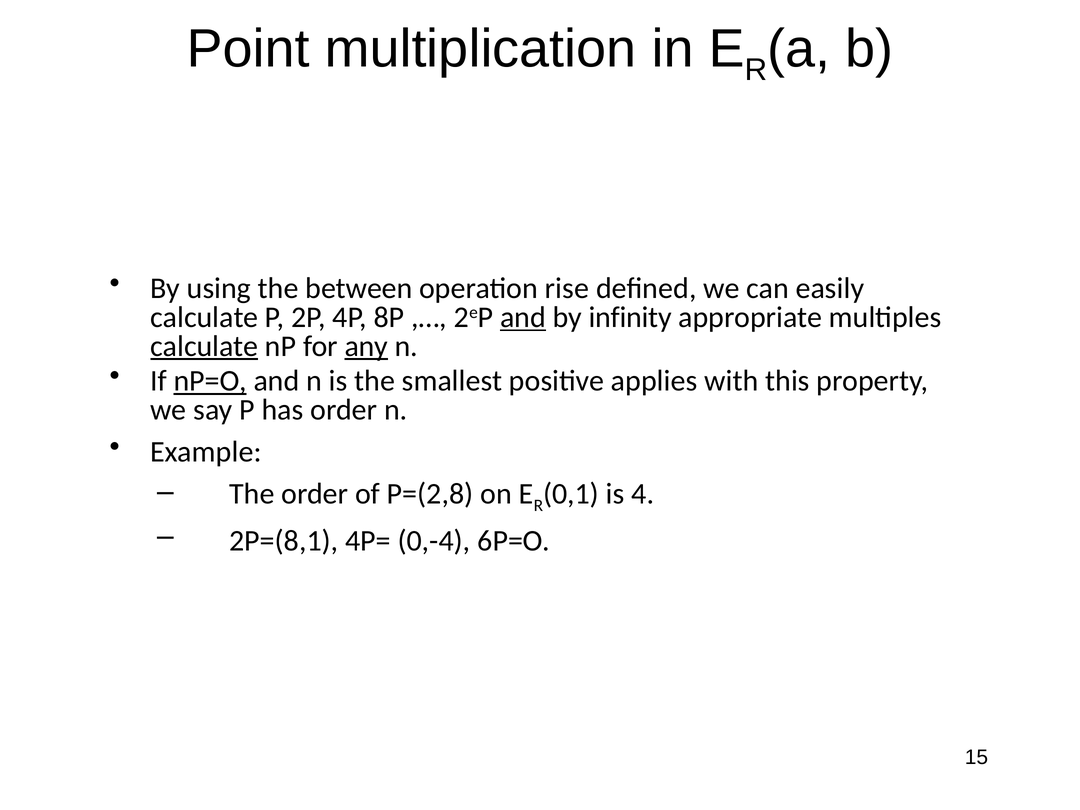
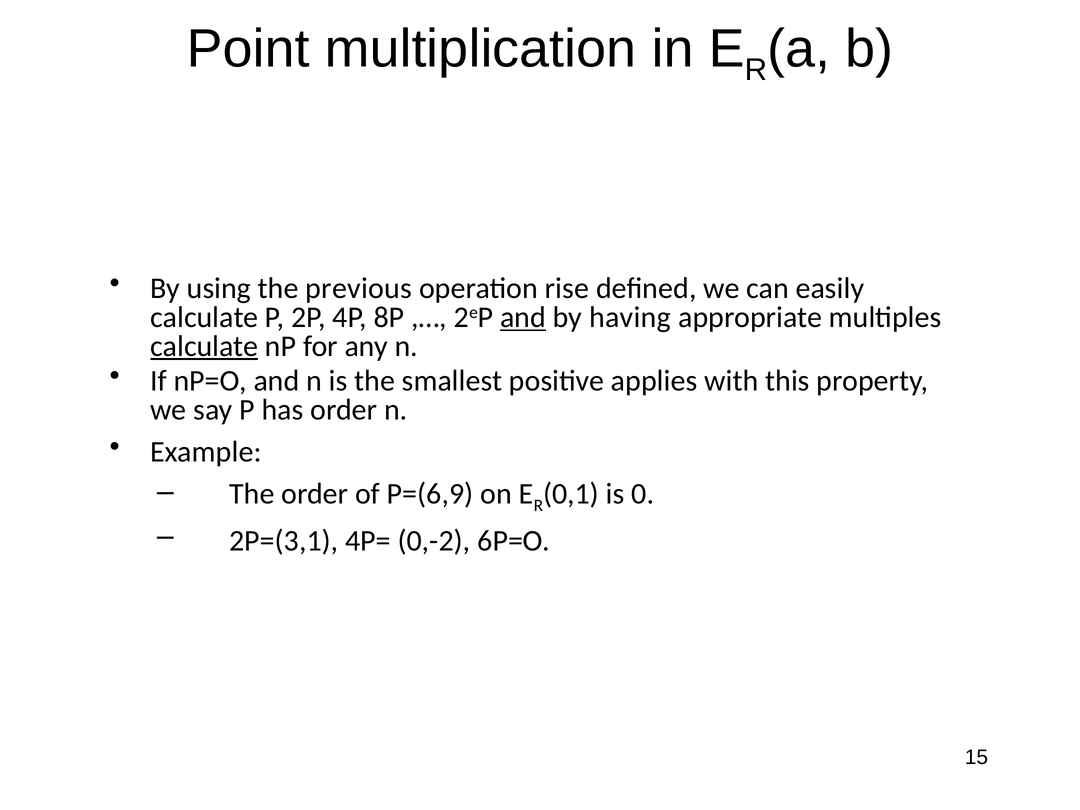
between: between -> previous
infinity: infinity -> having
any underline: present -> none
nP=O underline: present -> none
P=(2,8: P=(2,8 -> P=(6,9
4: 4 -> 0
2P=(8,1: 2P=(8,1 -> 2P=(3,1
0,-4: 0,-4 -> 0,-2
